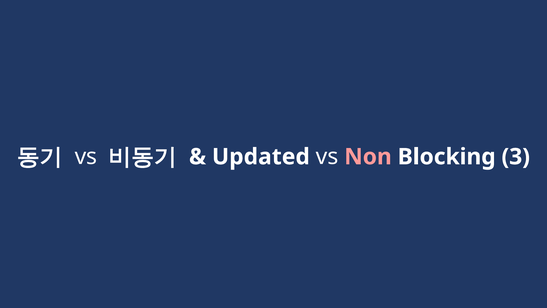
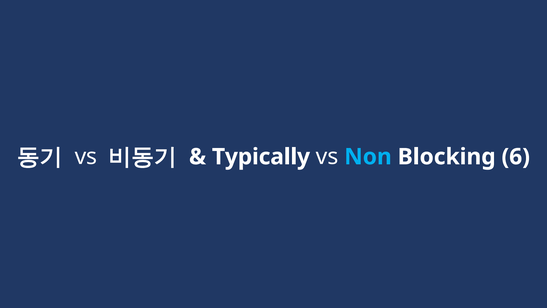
Updated: Updated -> Typically
Non colour: pink -> light blue
3: 3 -> 6
